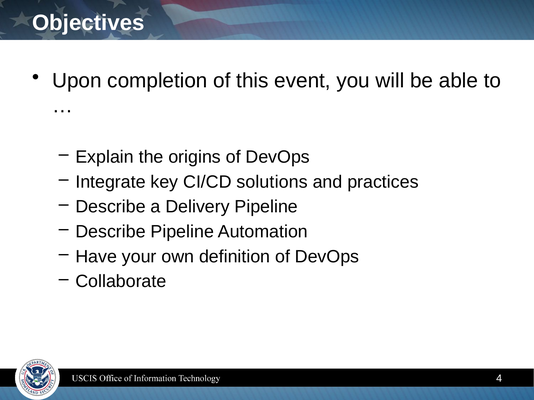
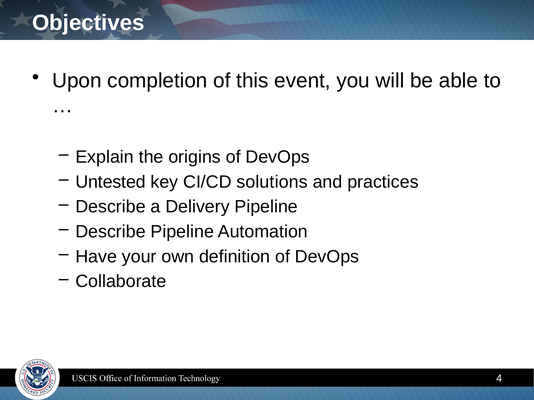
Integrate: Integrate -> Untested
